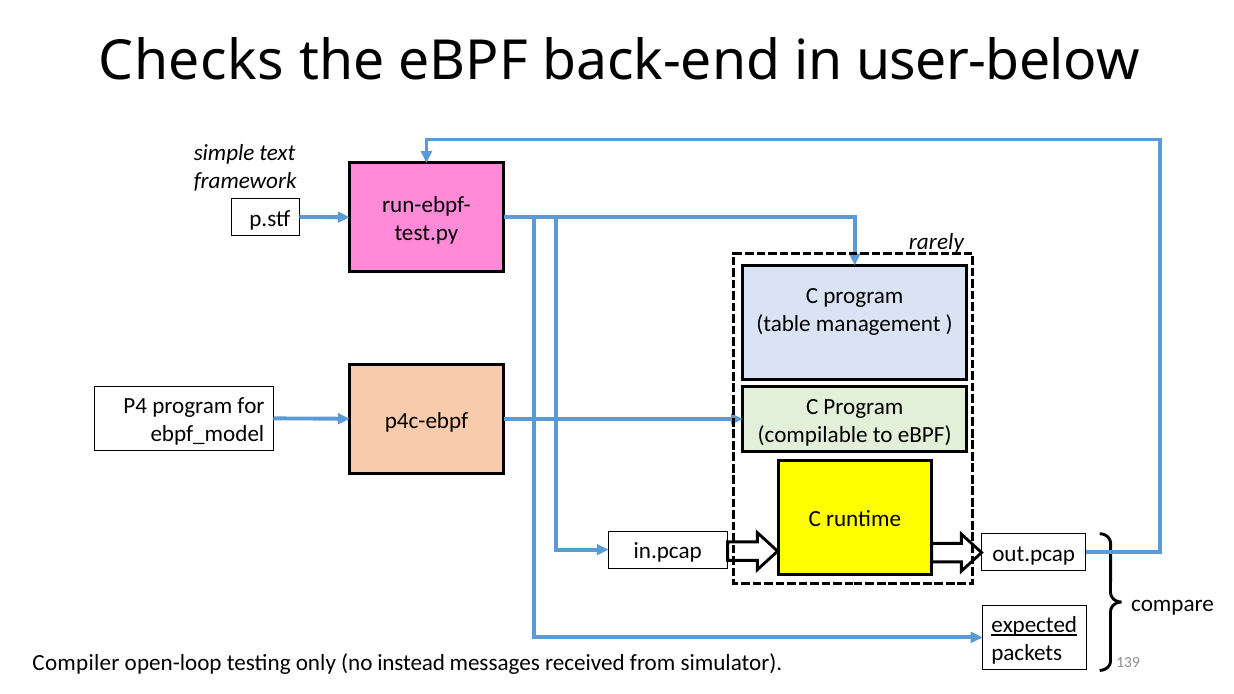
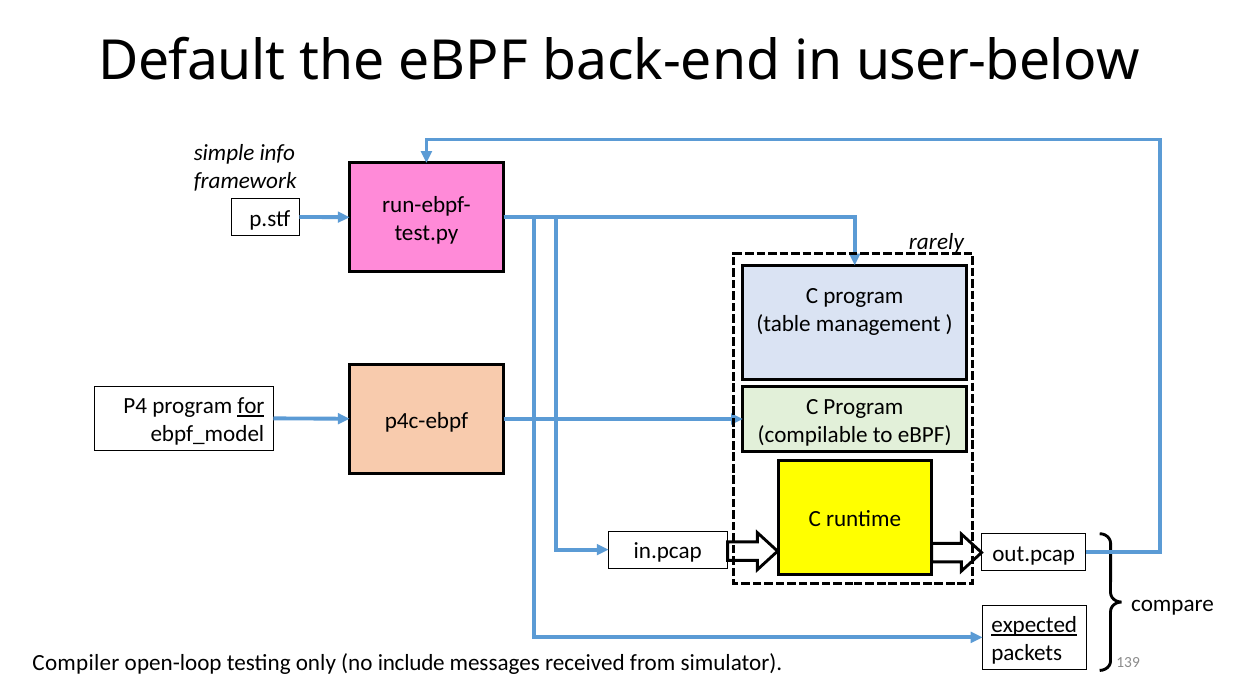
Checks: Checks -> Default
text: text -> info
for underline: none -> present
instead: instead -> include
